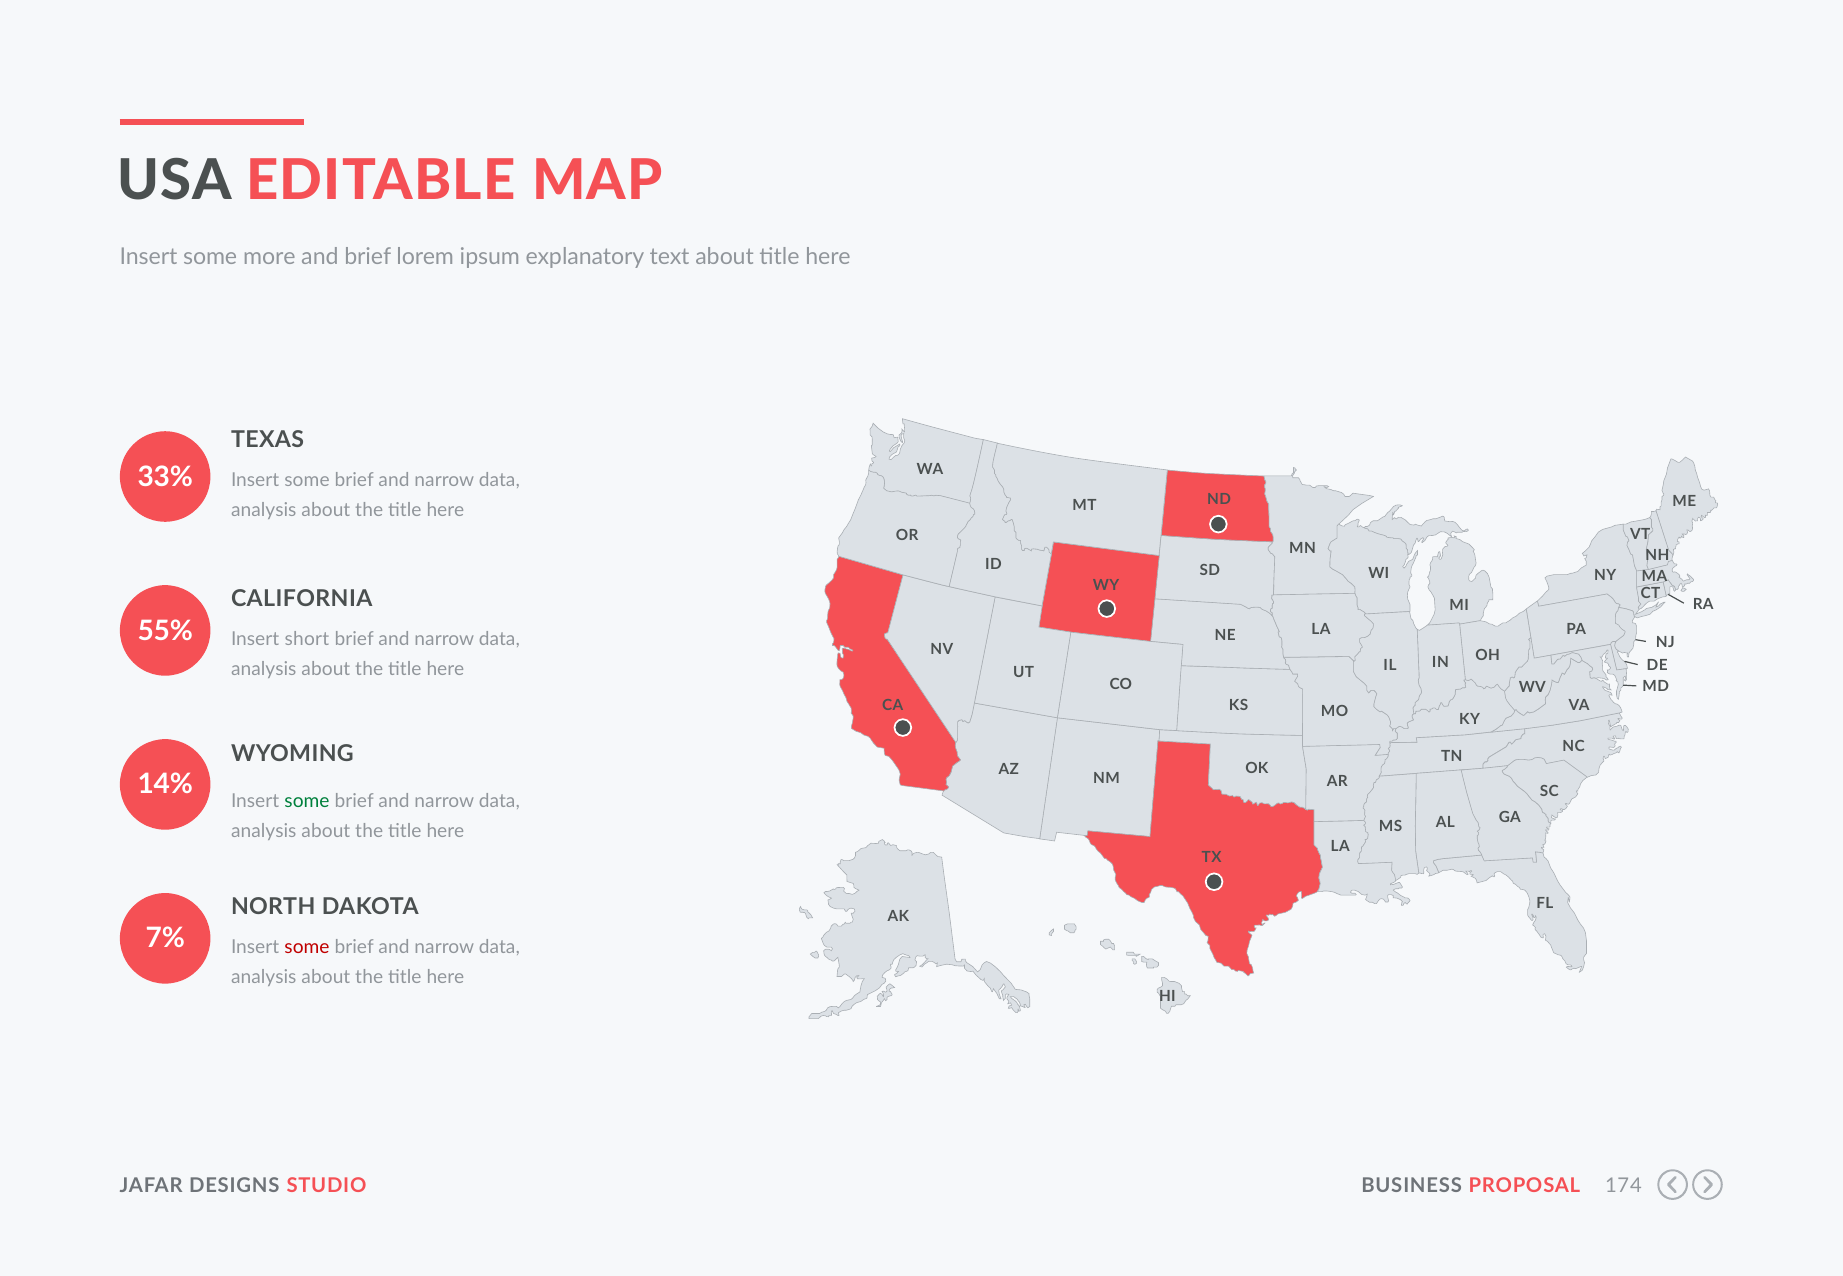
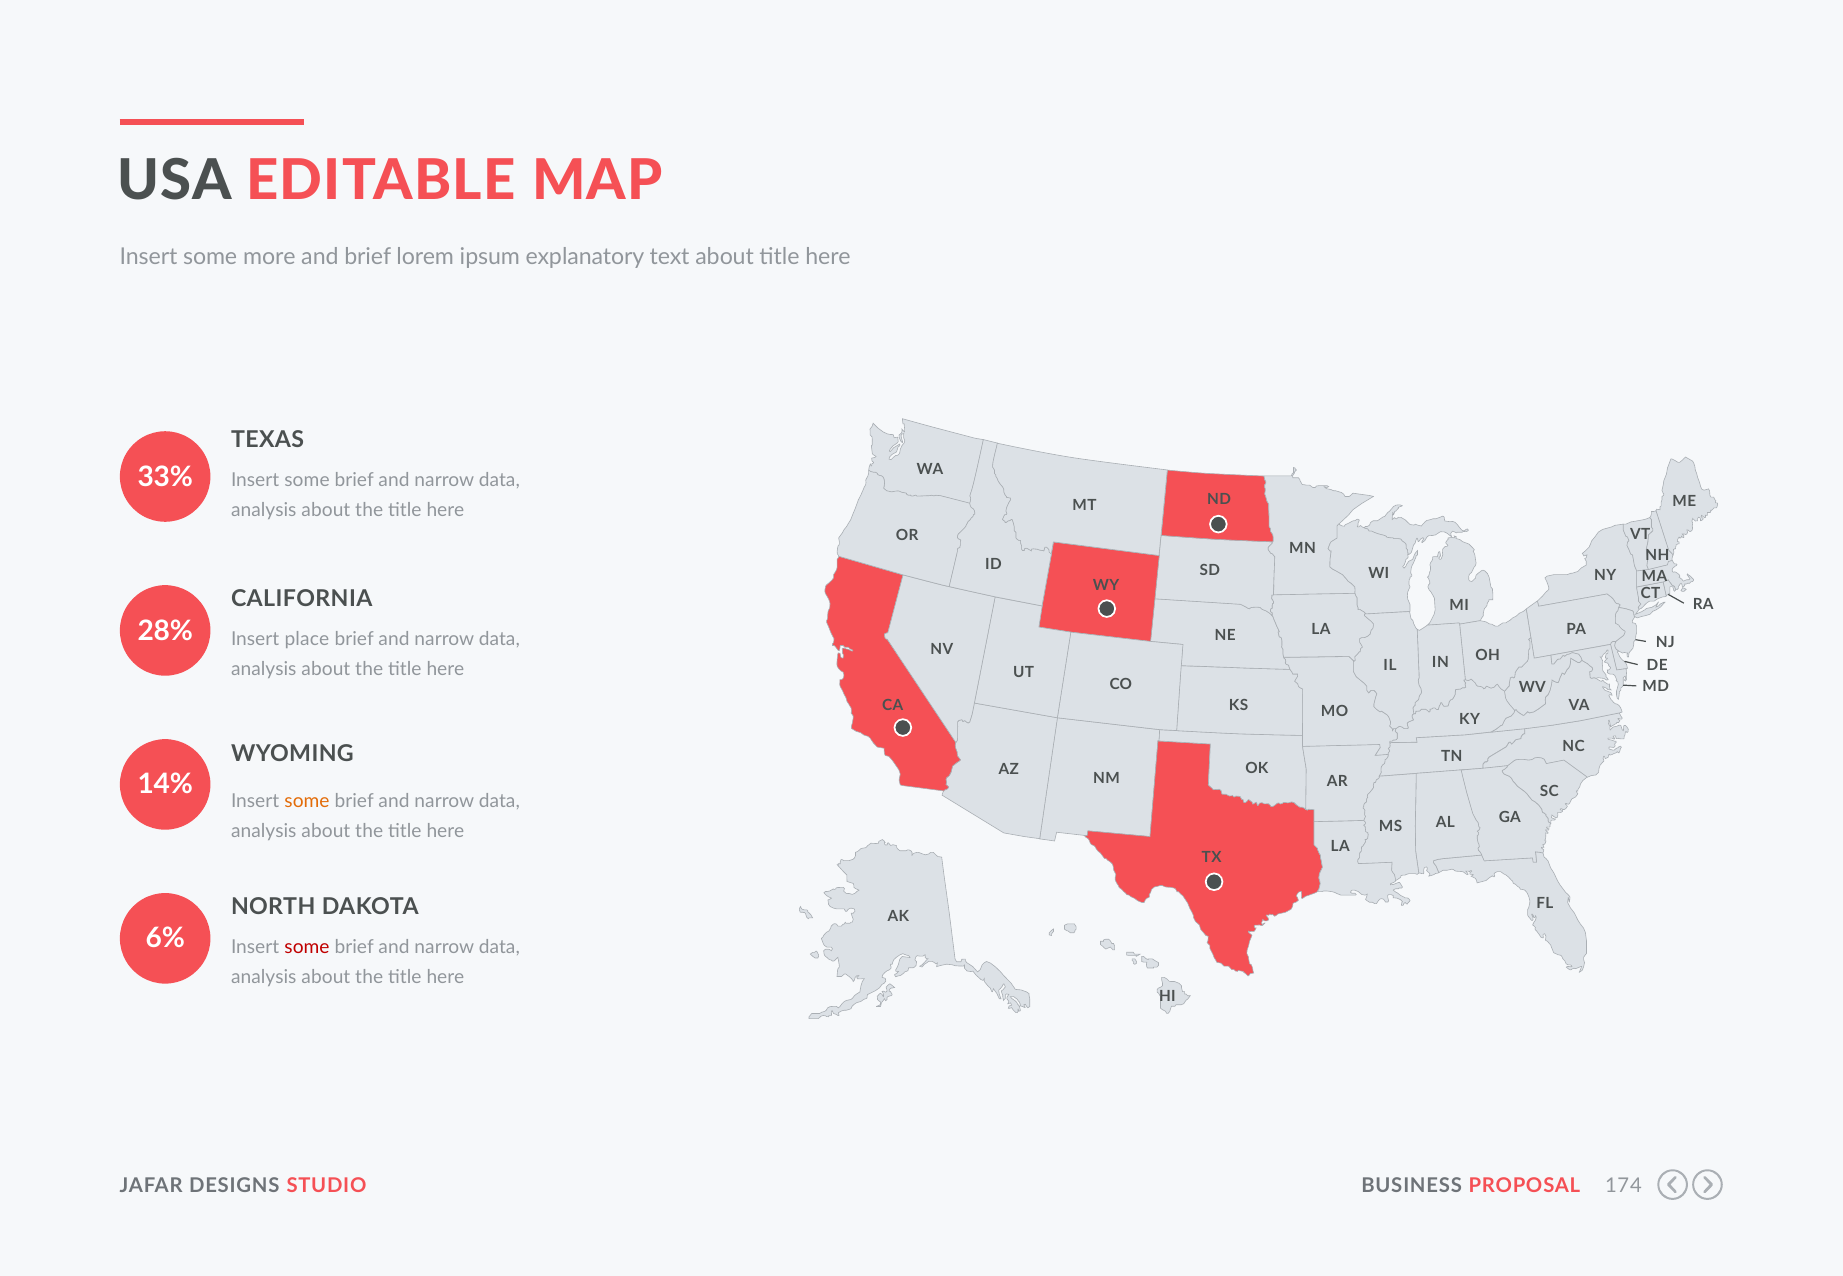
55%: 55% -> 28%
short: short -> place
some at (307, 801) colour: green -> orange
7%: 7% -> 6%
